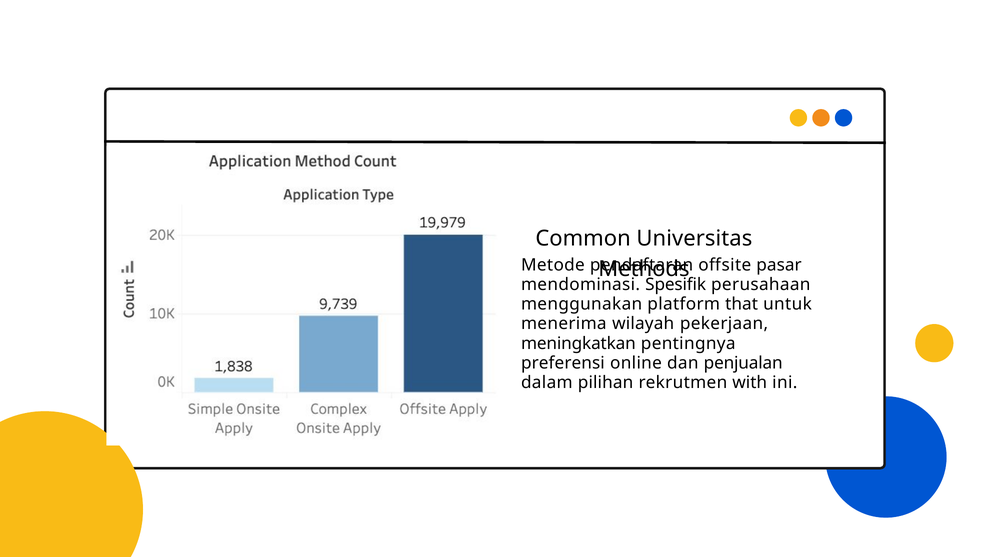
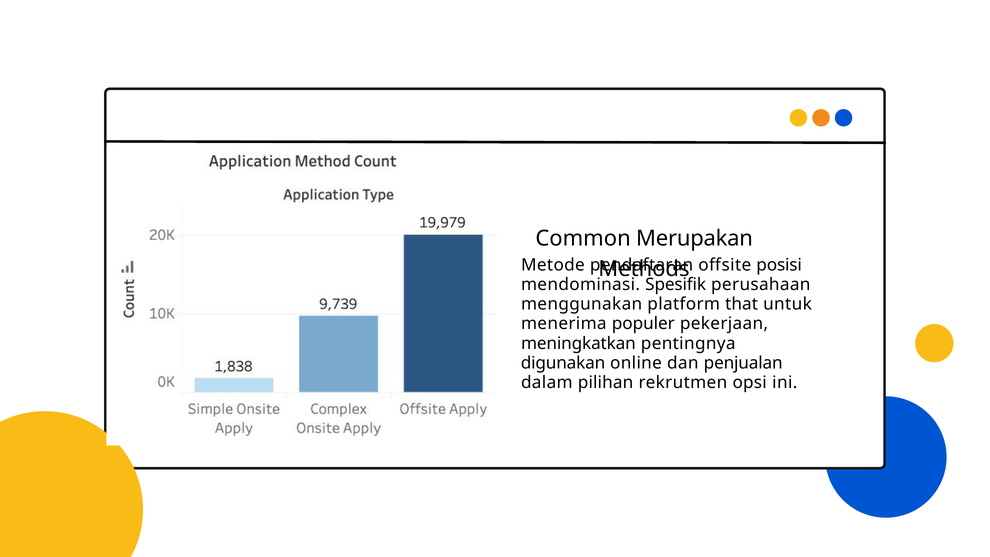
Universitas: Universitas -> Merupakan
pasar: pasar -> posisi
wilayah: wilayah -> populer
preferensi: preferensi -> digunakan
with: with -> opsi
